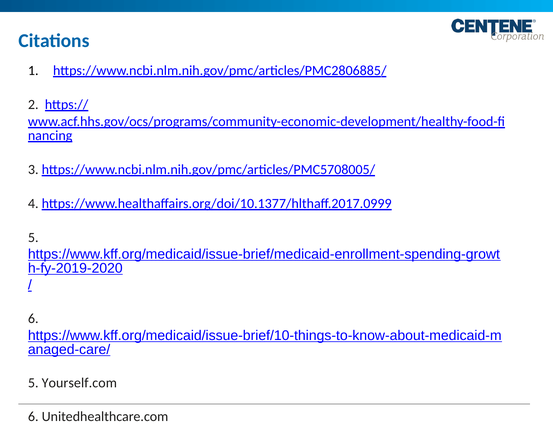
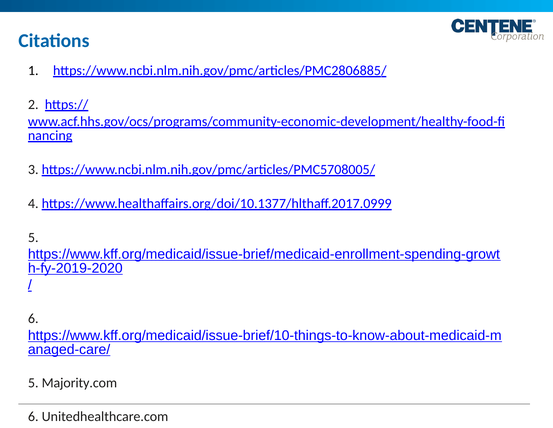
Yourself.com: Yourself.com -> Majority.com
